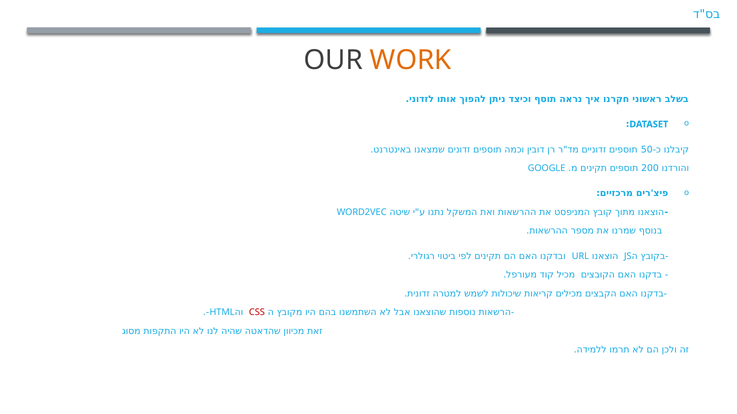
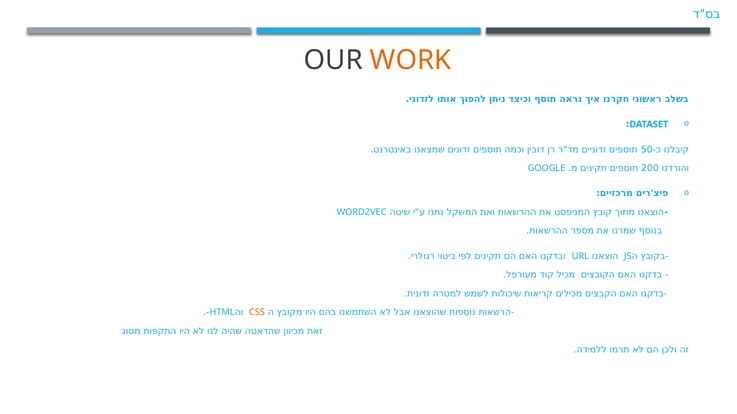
CSS colour: red -> orange
